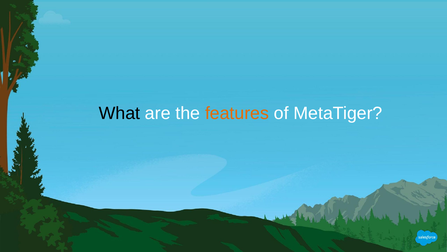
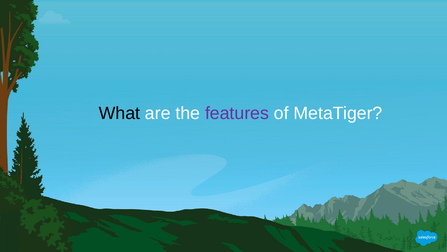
features colour: orange -> purple
